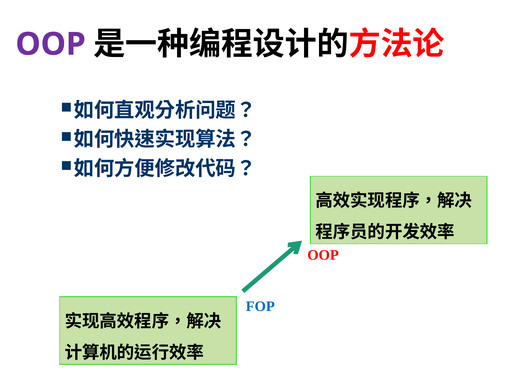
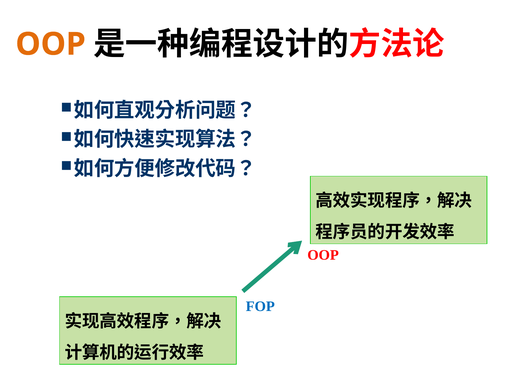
OOP at (51, 44) colour: purple -> orange
